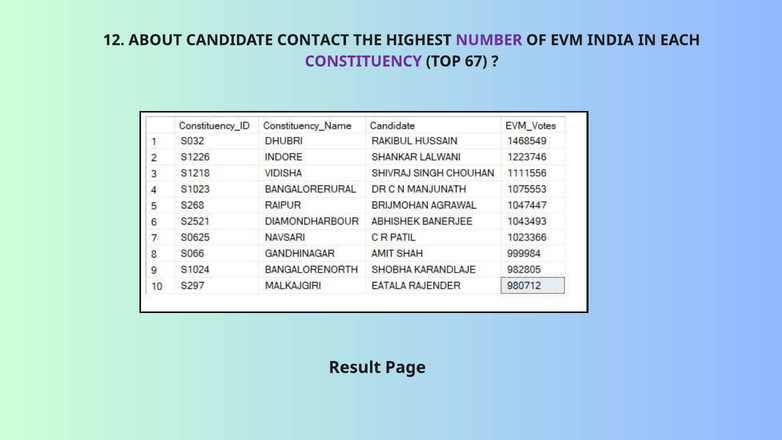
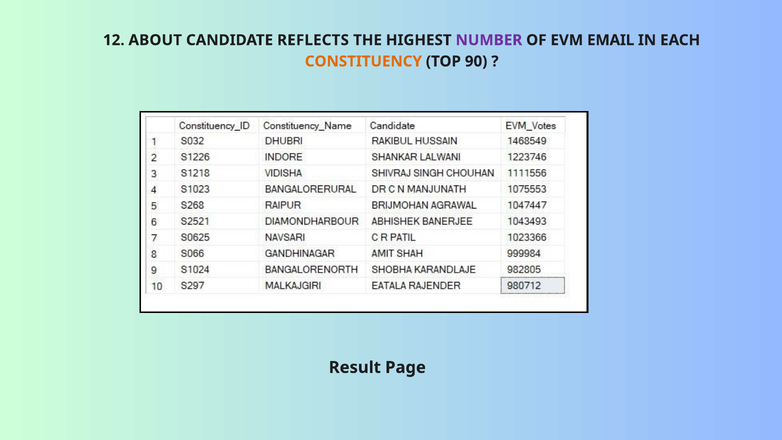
CONTACT: CONTACT -> REFLECTS
INDIA: INDIA -> EMAIL
CONSTITUENCY colour: purple -> orange
67: 67 -> 90
